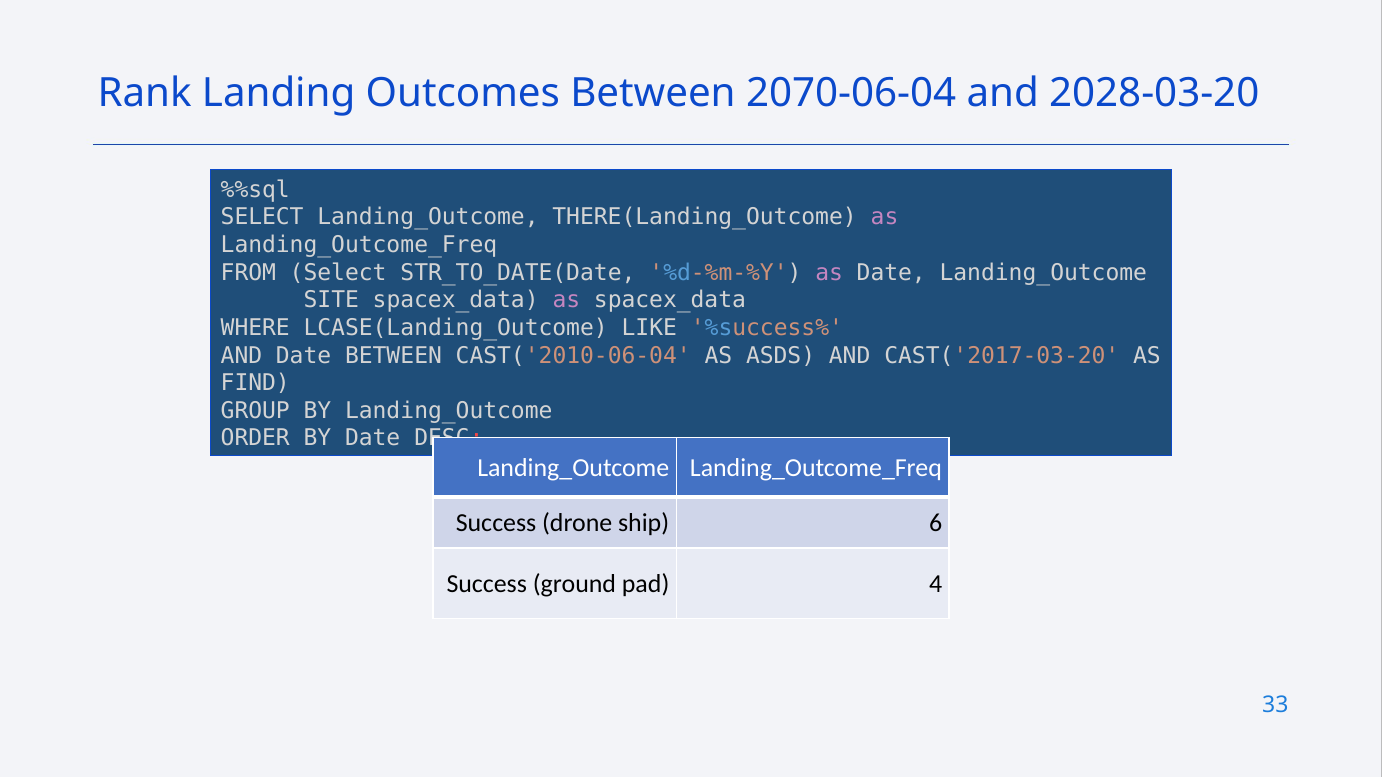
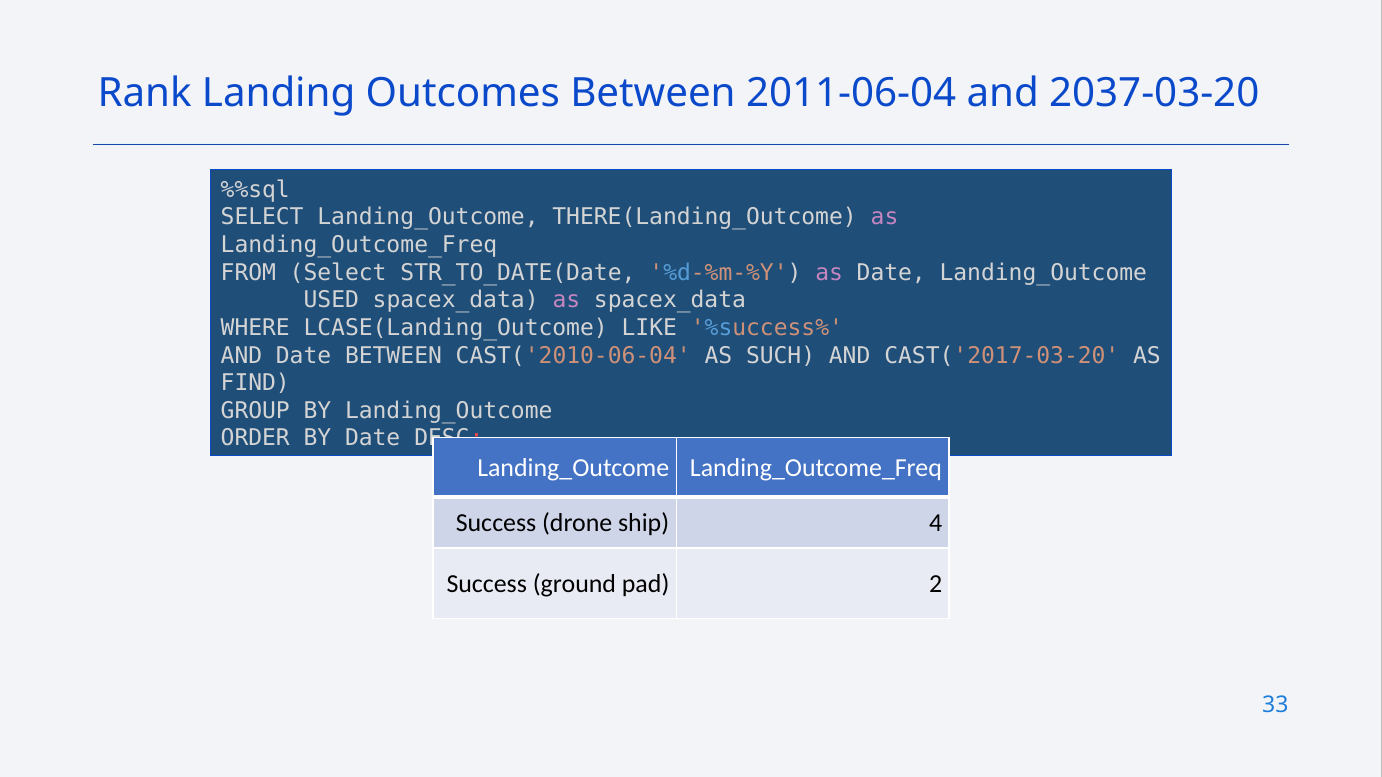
2070-06-04: 2070-06-04 -> 2011-06-04
2028-03-20: 2028-03-20 -> 2037-03-20
SITE: SITE -> USED
ASDS: ASDS -> SUCH
6: 6 -> 4
4: 4 -> 2
